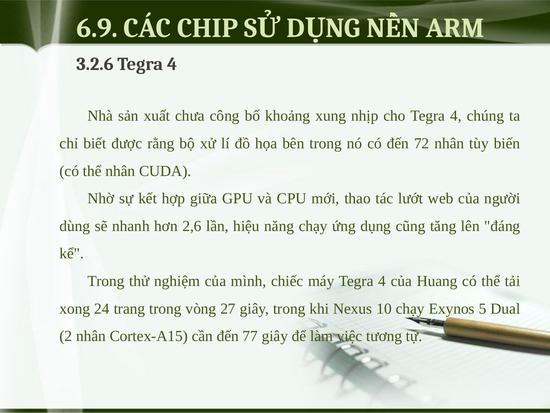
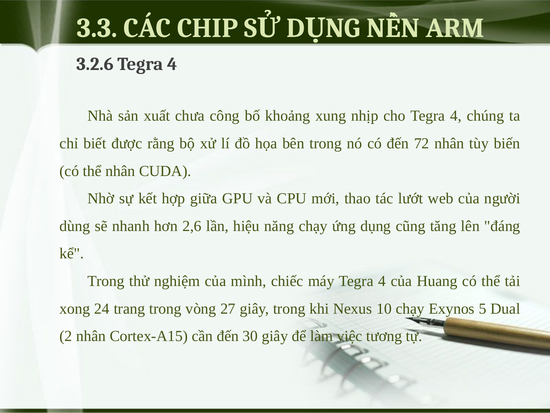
6.9: 6.9 -> 3.3
77: 77 -> 30
